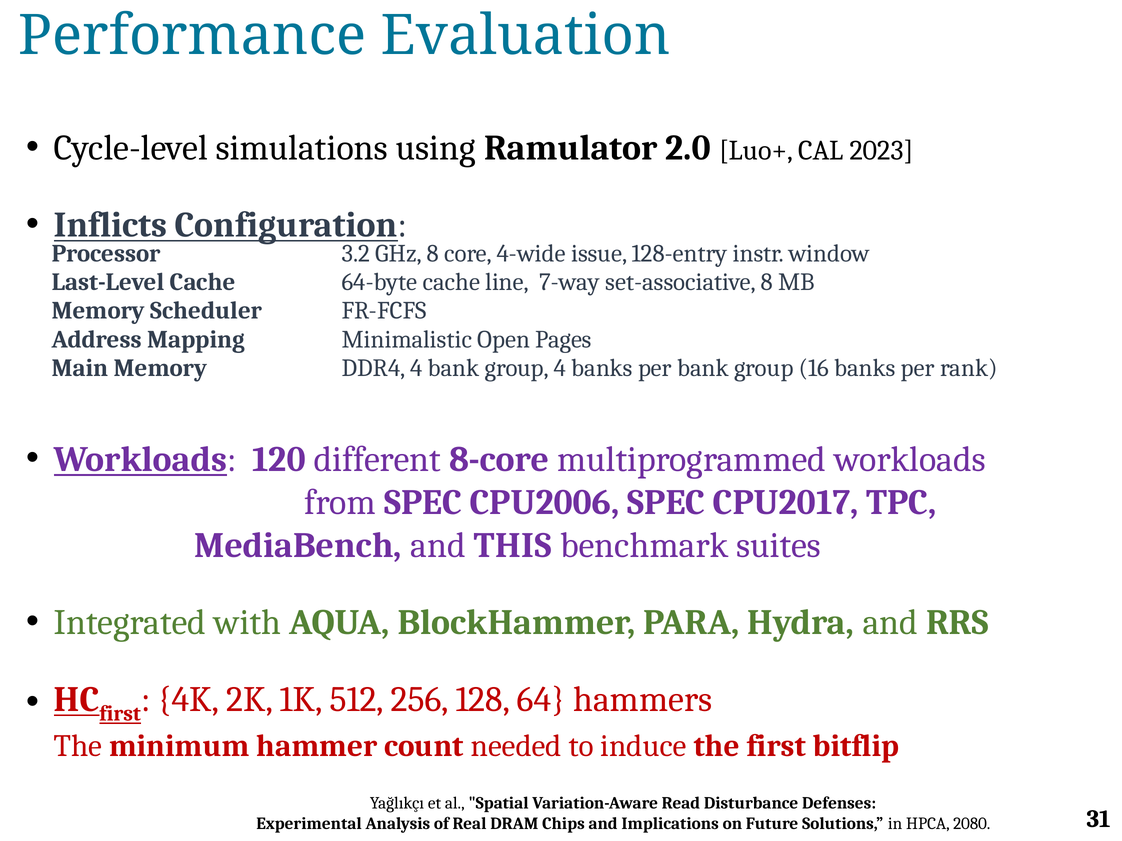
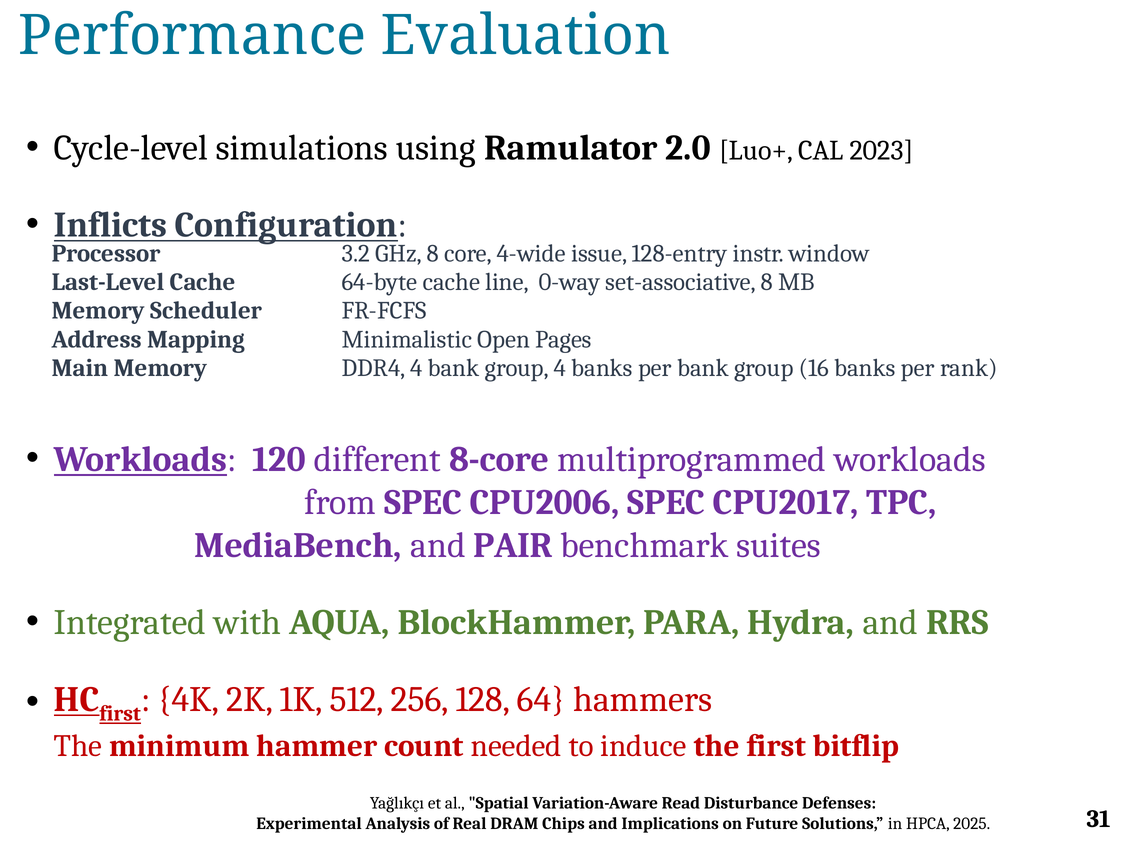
7-way: 7-way -> 0-way
THIS: THIS -> PAIR
2080: 2080 -> 2025
